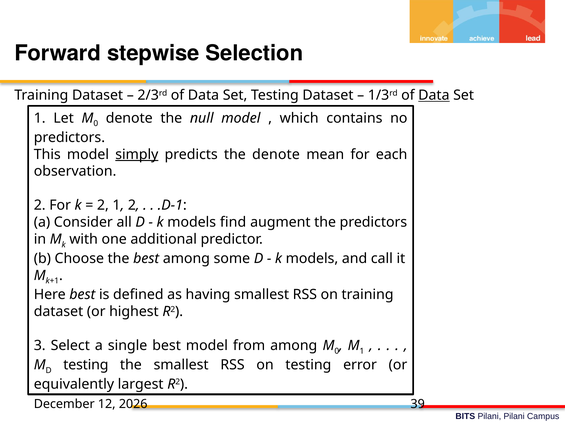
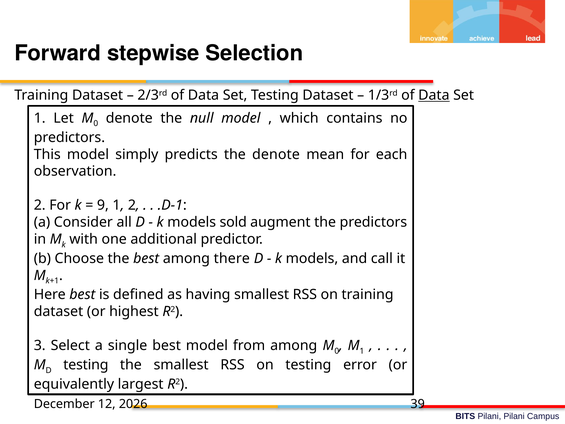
simply underline: present -> none
2 at (103, 205): 2 -> 9
find: find -> sold
some: some -> there
